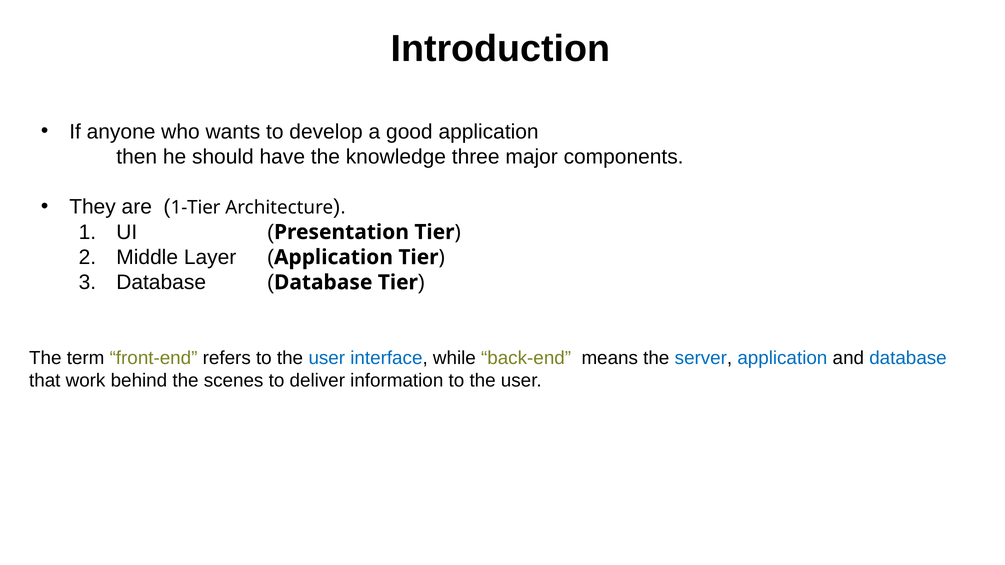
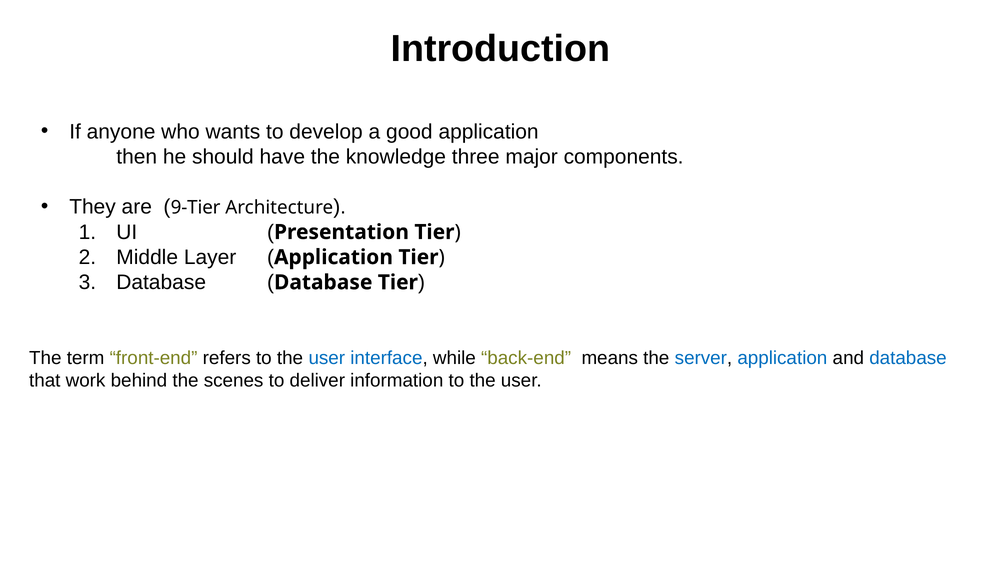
1-Tier: 1-Tier -> 9-Tier
